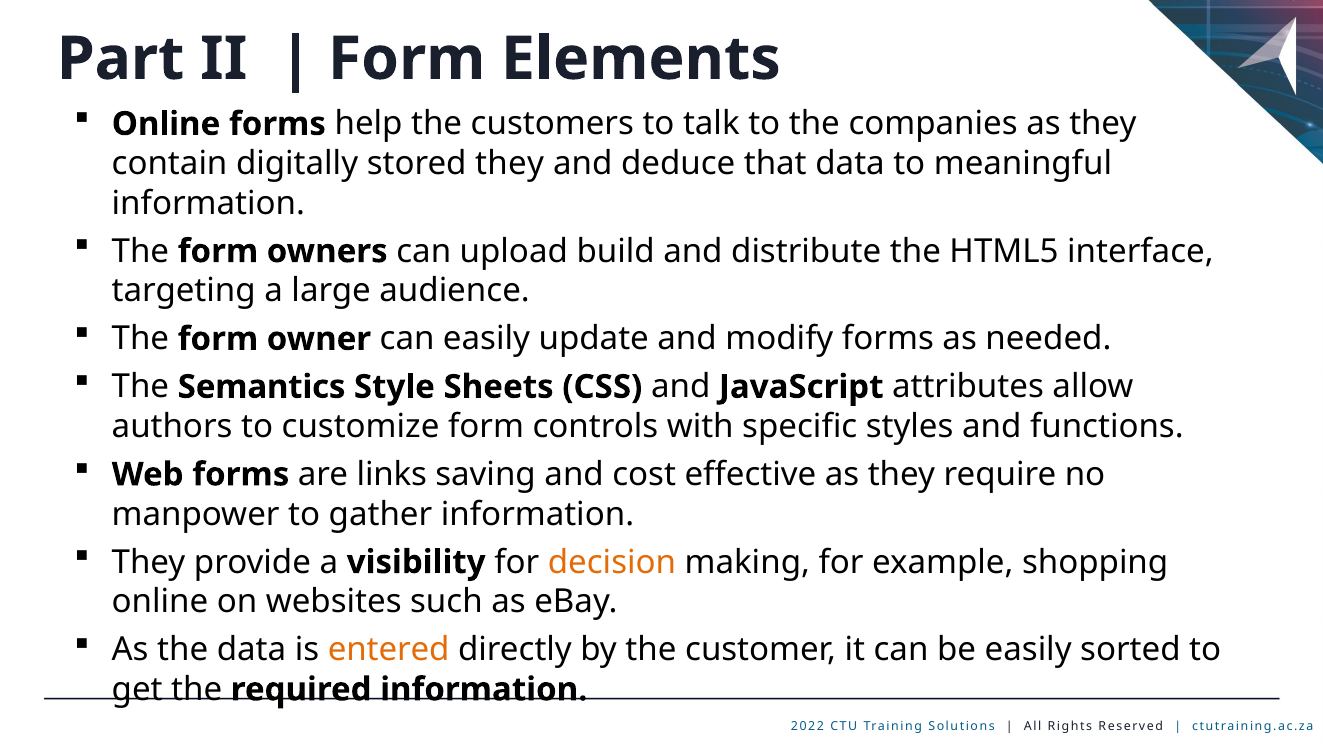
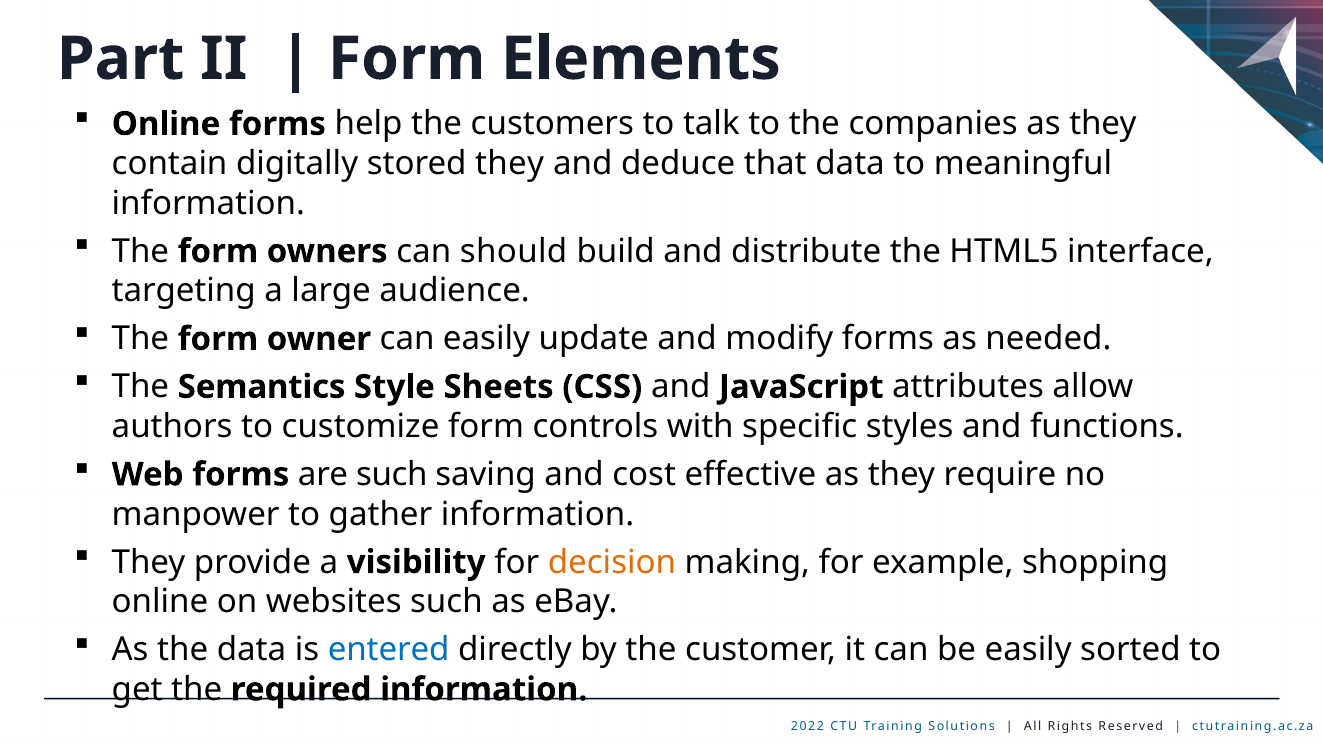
upload: upload -> should
are links: links -> such
entered colour: orange -> blue
